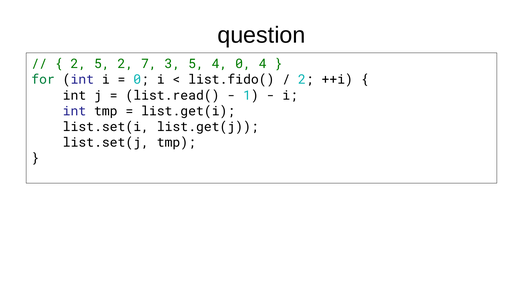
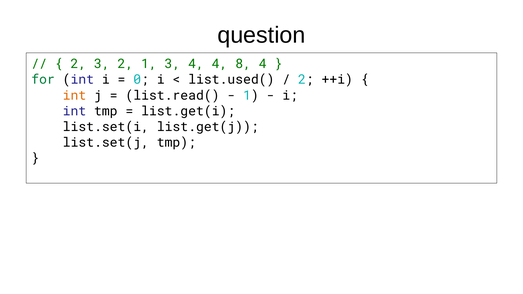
2 5: 5 -> 3
2 7: 7 -> 1
3 5: 5 -> 4
4 0: 0 -> 8
list.fido(: list.fido( -> list.used(
int at (74, 95) colour: black -> orange
